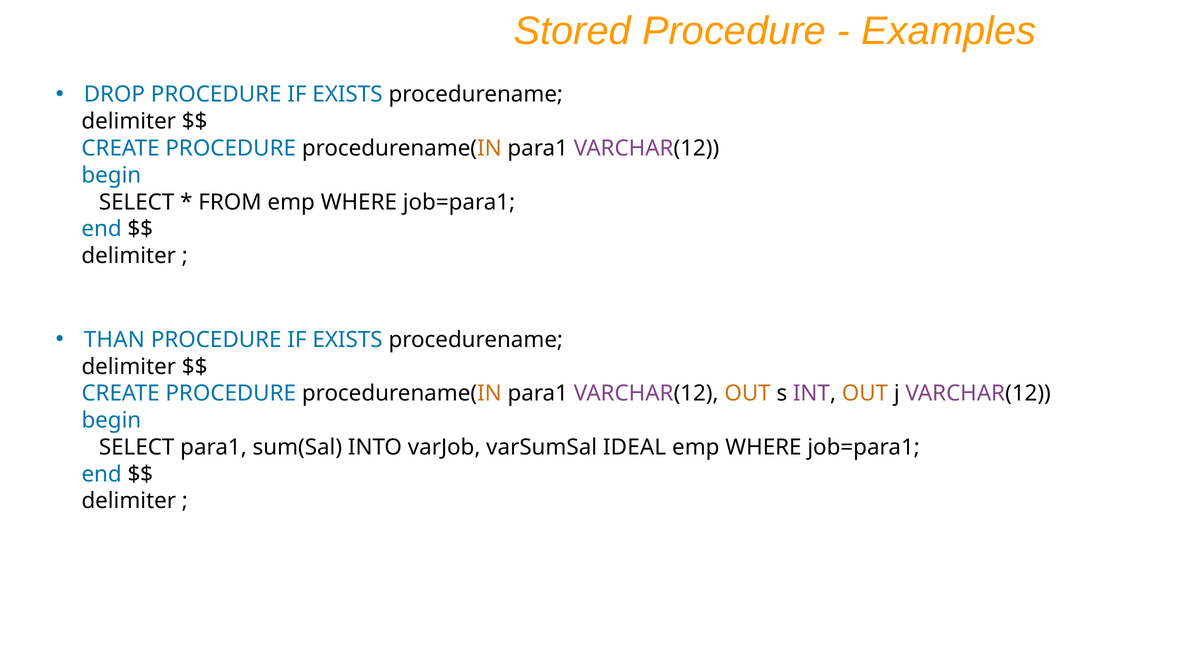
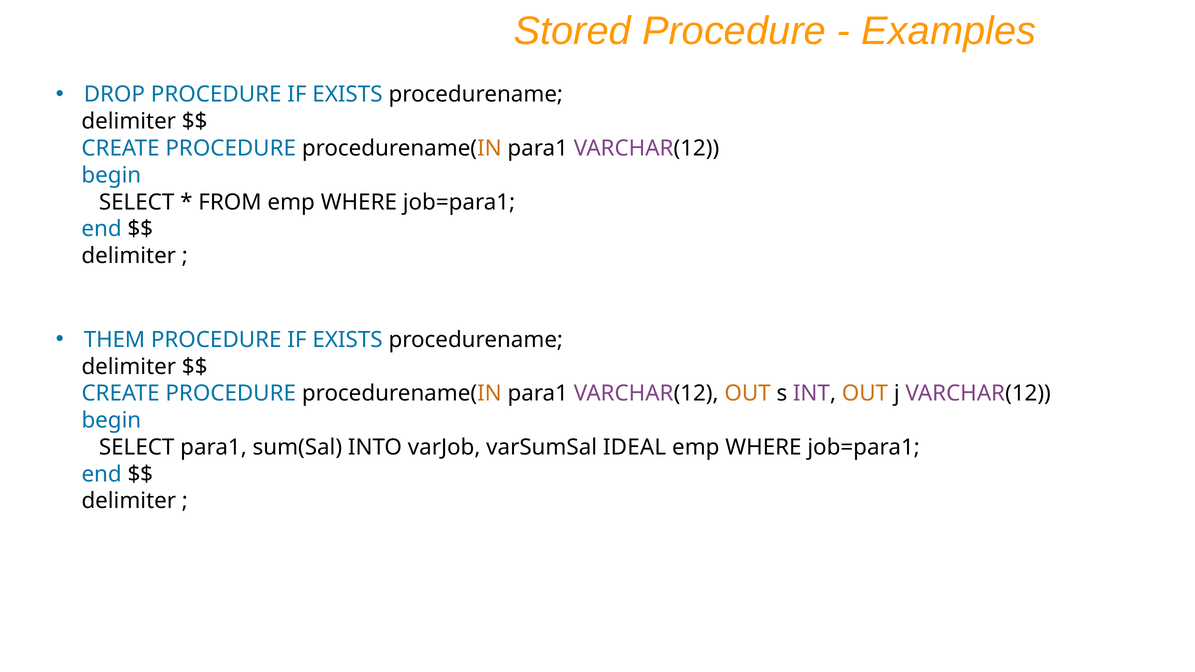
THAN: THAN -> THEM
